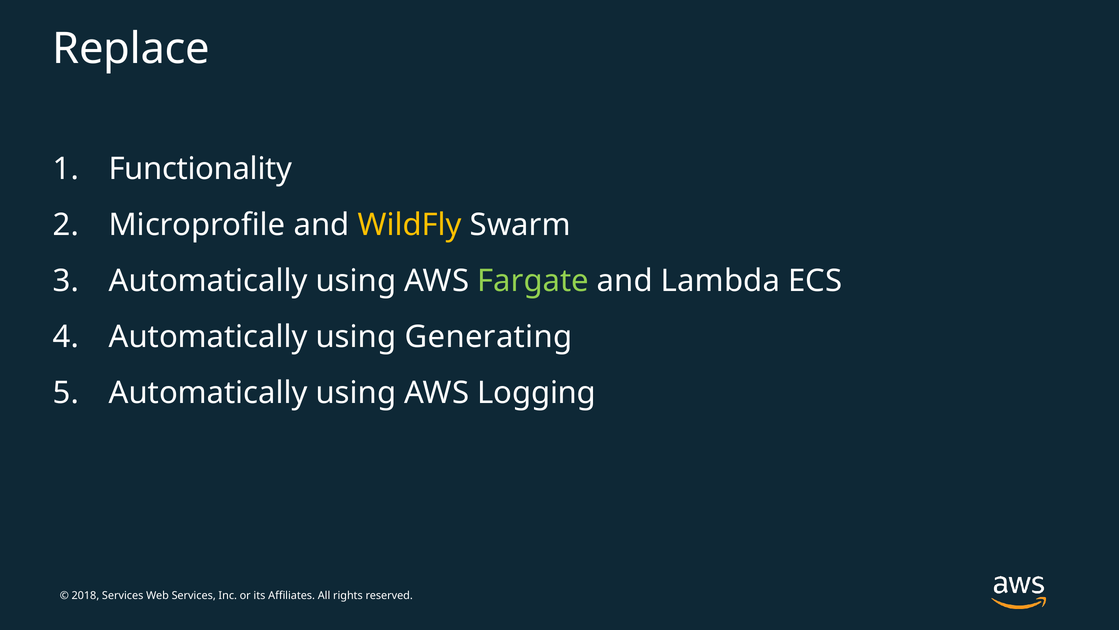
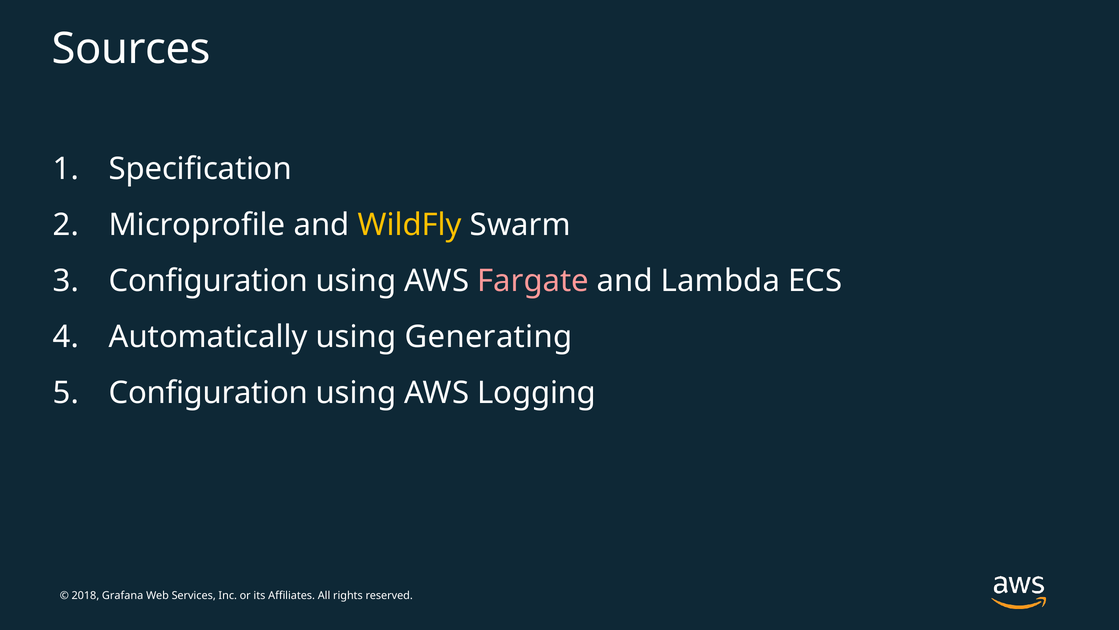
Replace: Replace -> Sources
Functionality: Functionality -> Specification
Automatically at (208, 281): Automatically -> Configuration
Fargate colour: light green -> pink
Automatically at (208, 392): Automatically -> Configuration
Services at (123, 595): Services -> Grafana
